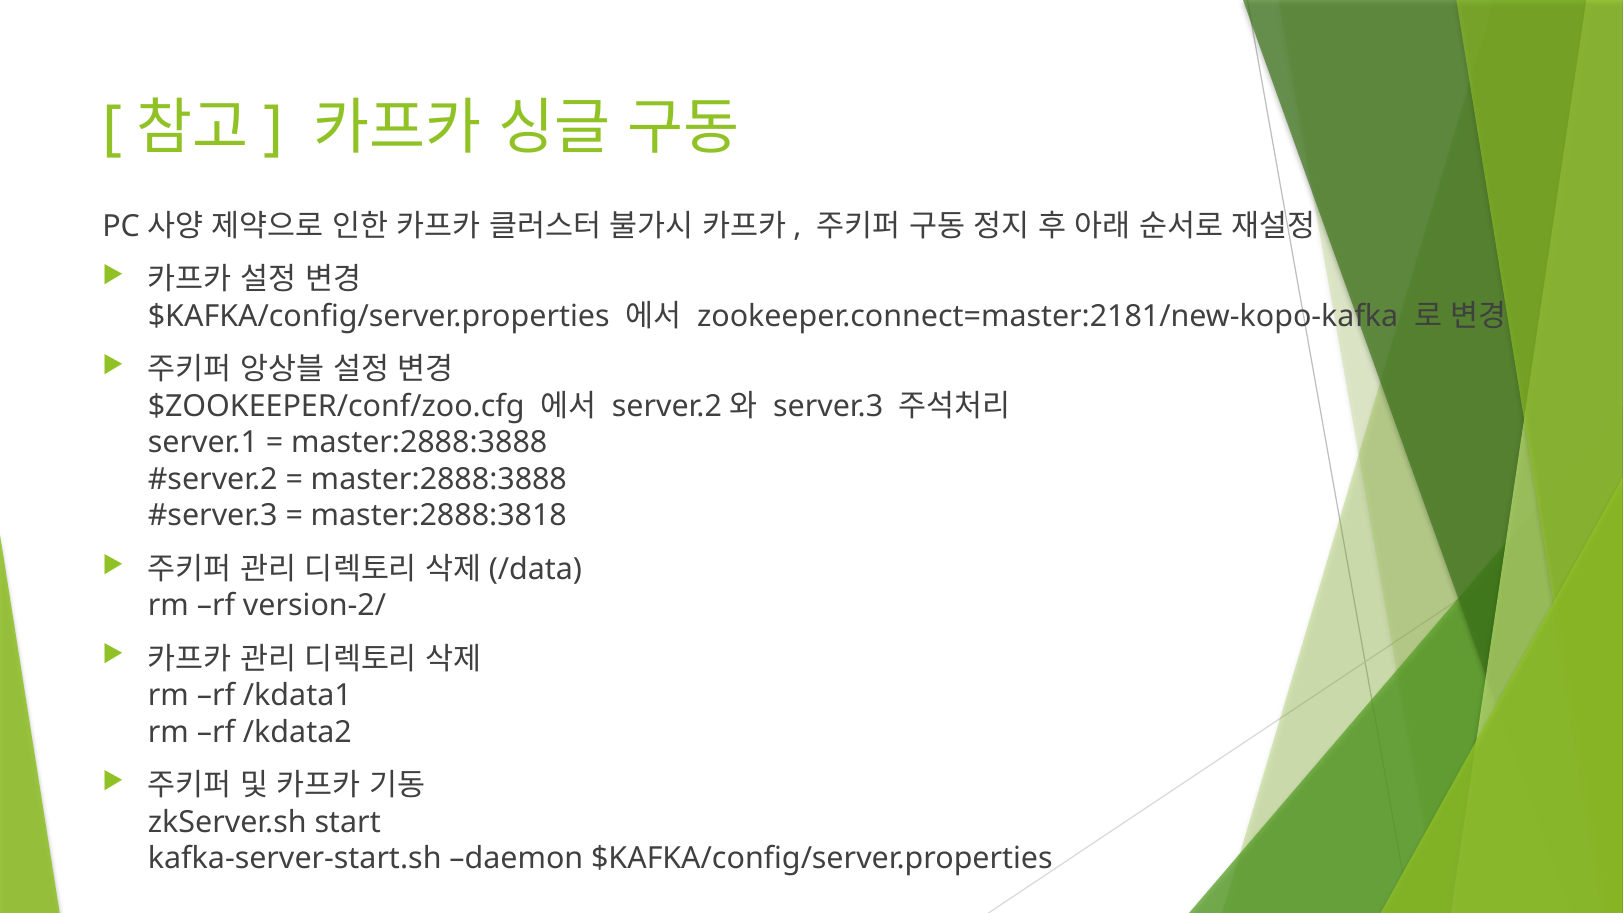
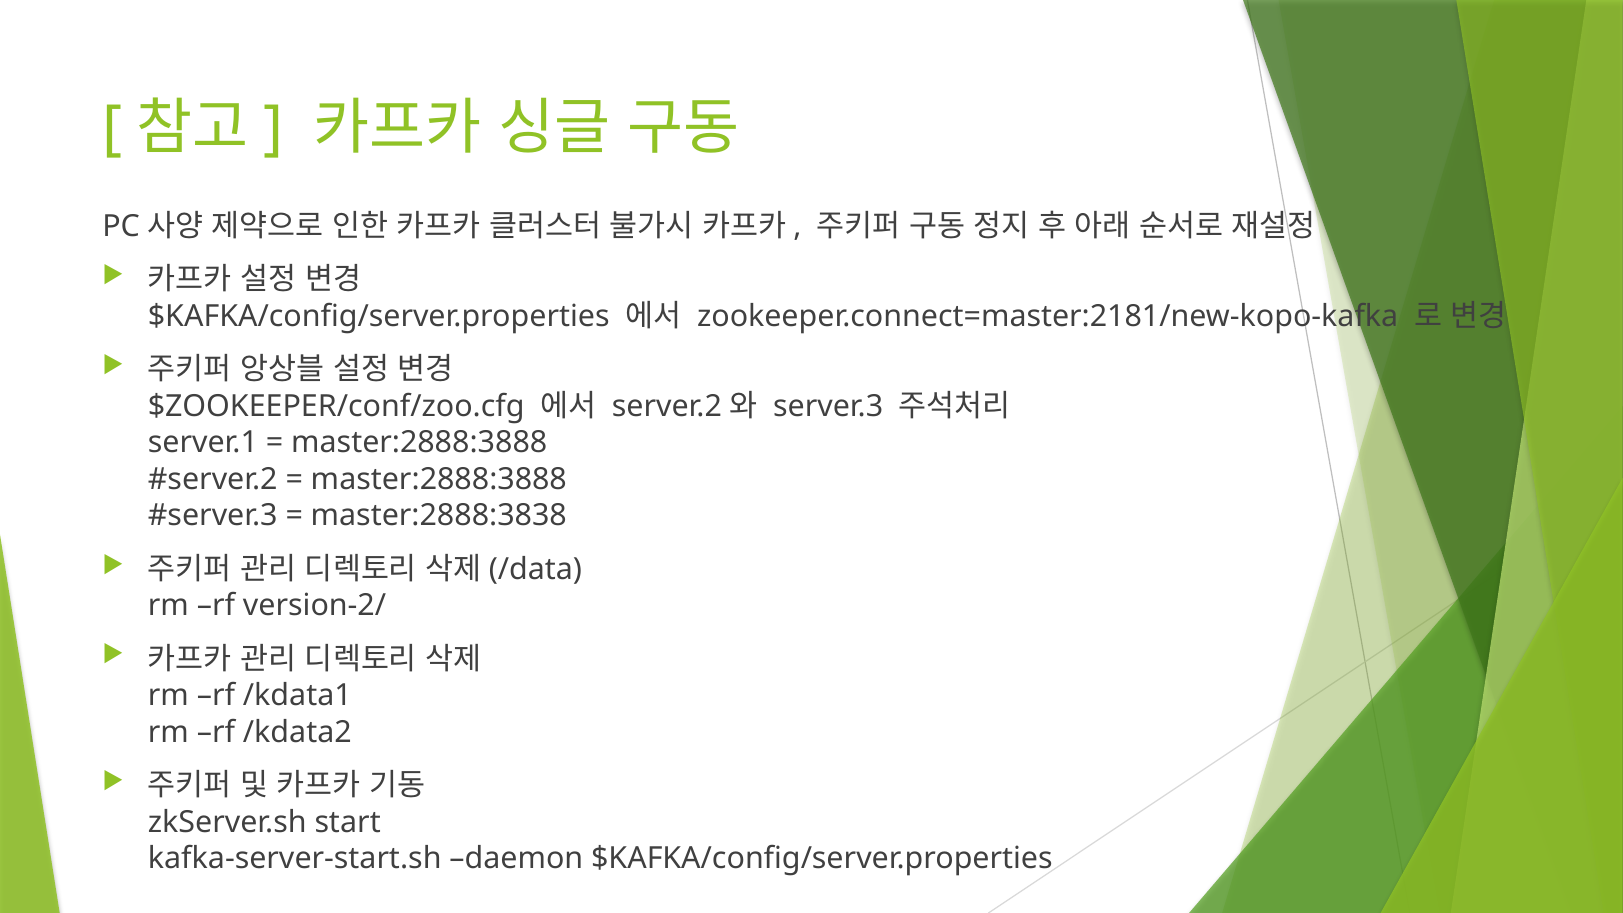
master:2888:3818: master:2888:3818 -> master:2888:3838
